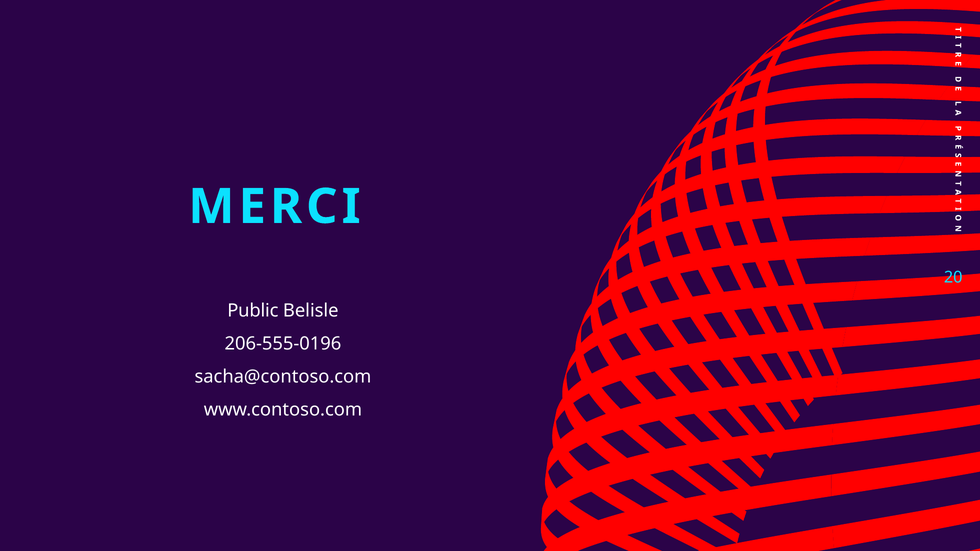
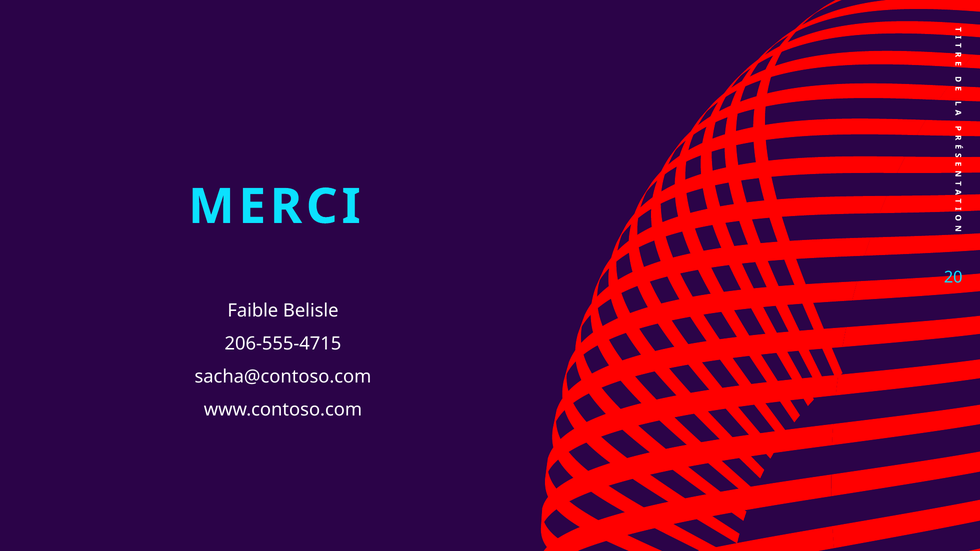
Public: Public -> Faible
206-555-0196: 206-555-0196 -> 206-555-4715
